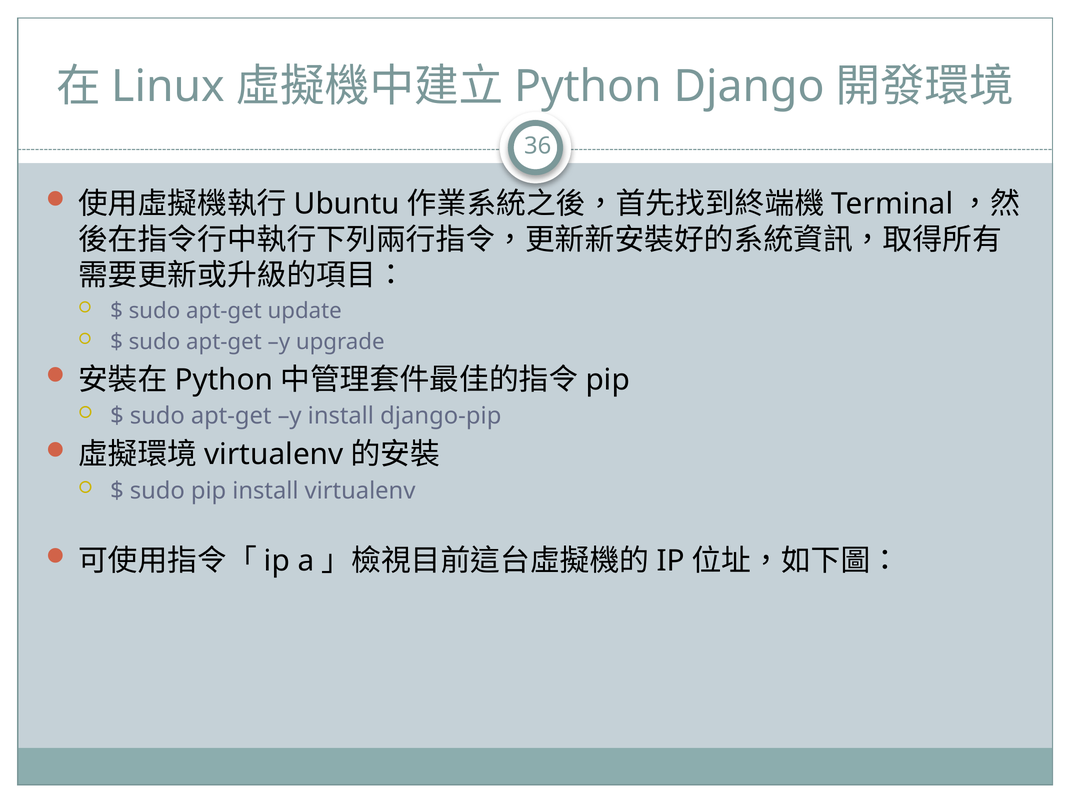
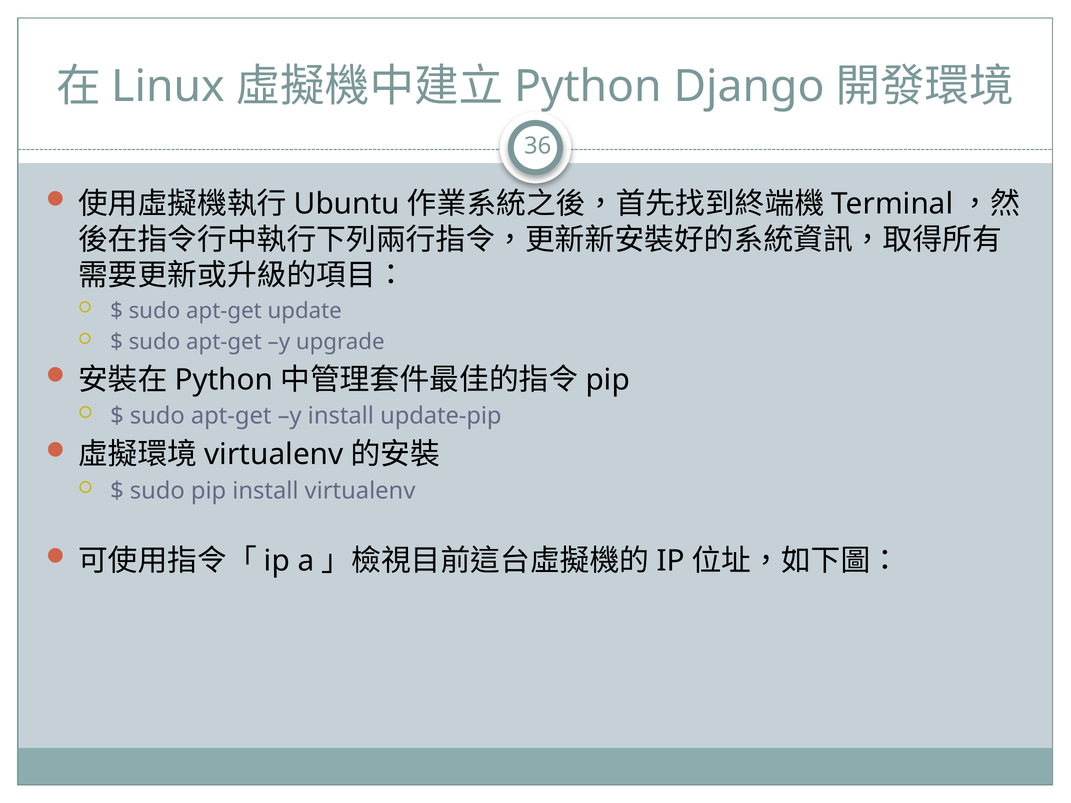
django-pip: django-pip -> update-pip
